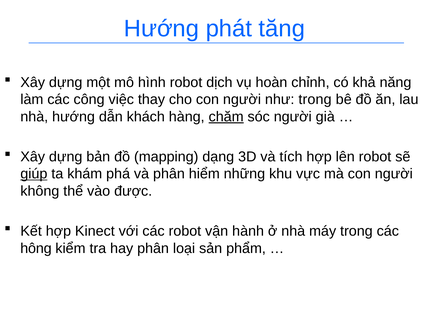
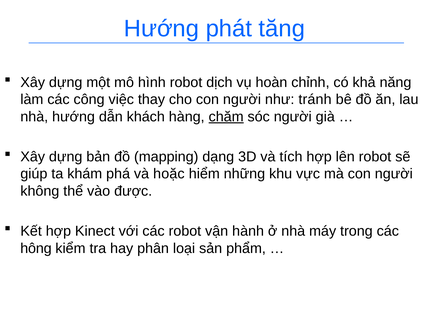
như trong: trong -> tránh
giúp underline: present -> none
và phân: phân -> hoặc
